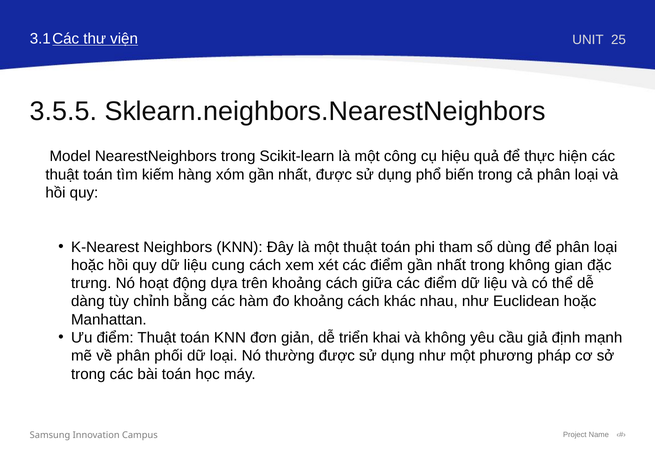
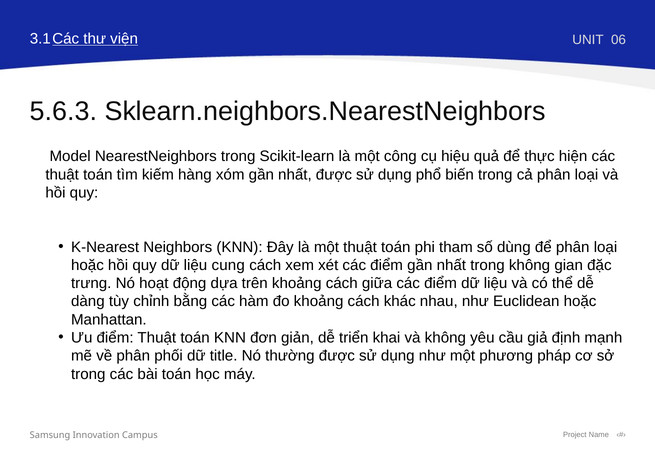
25: 25 -> 06
3.5.5: 3.5.5 -> 5.6.3
dữ loại: loại -> title
